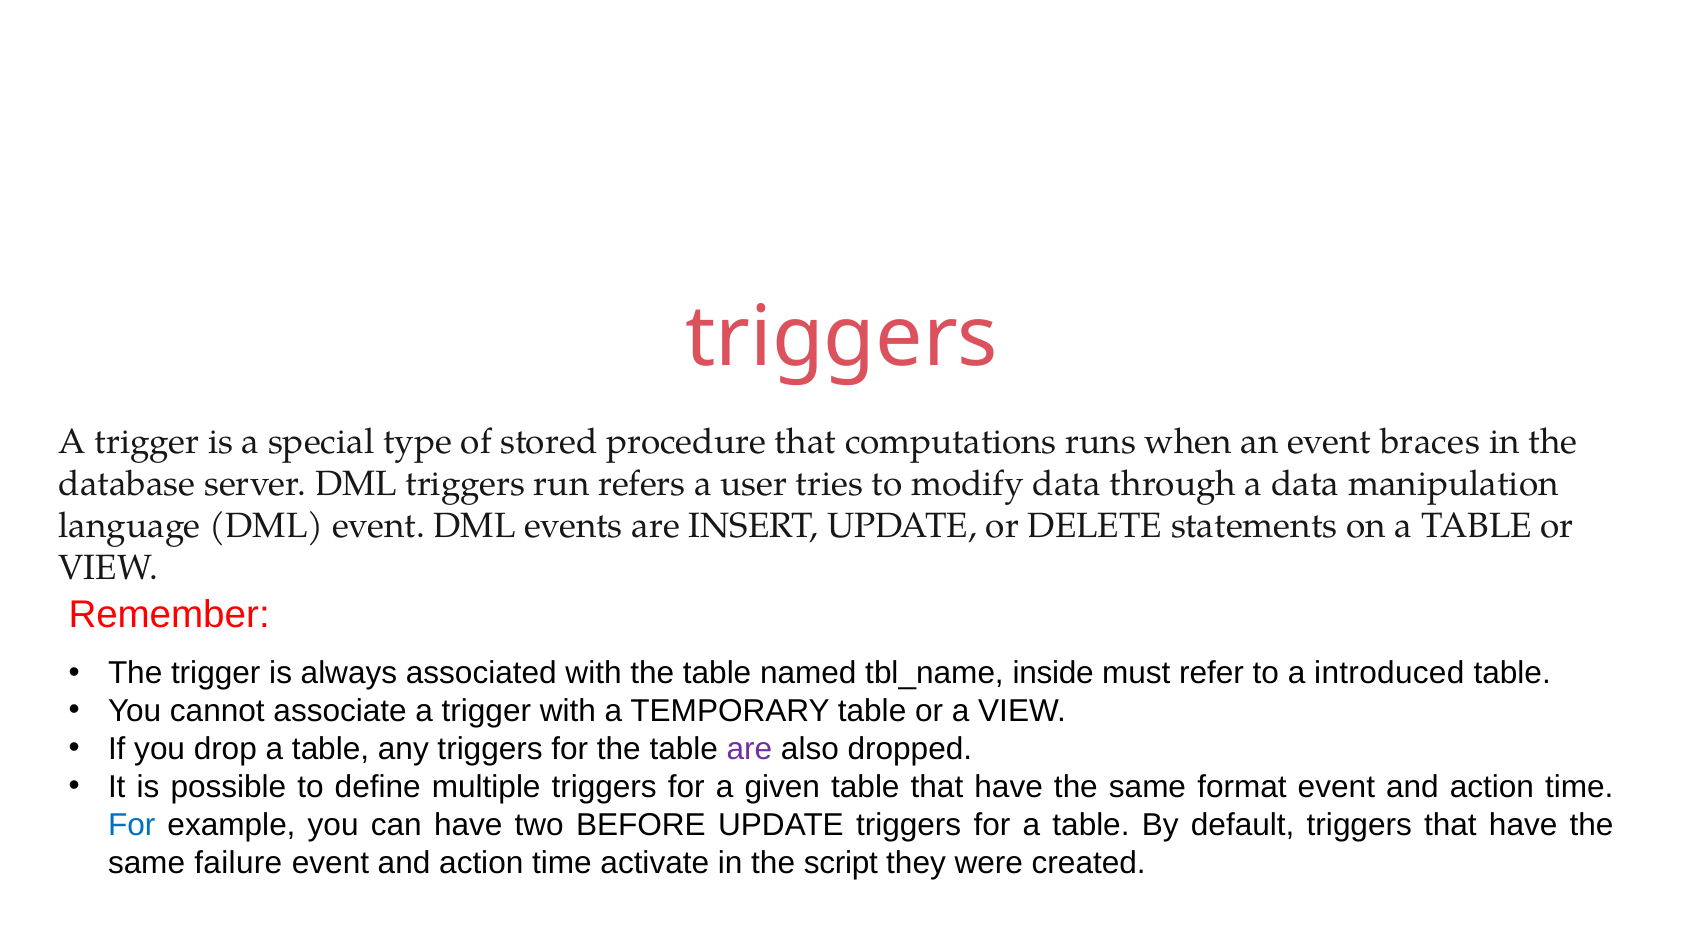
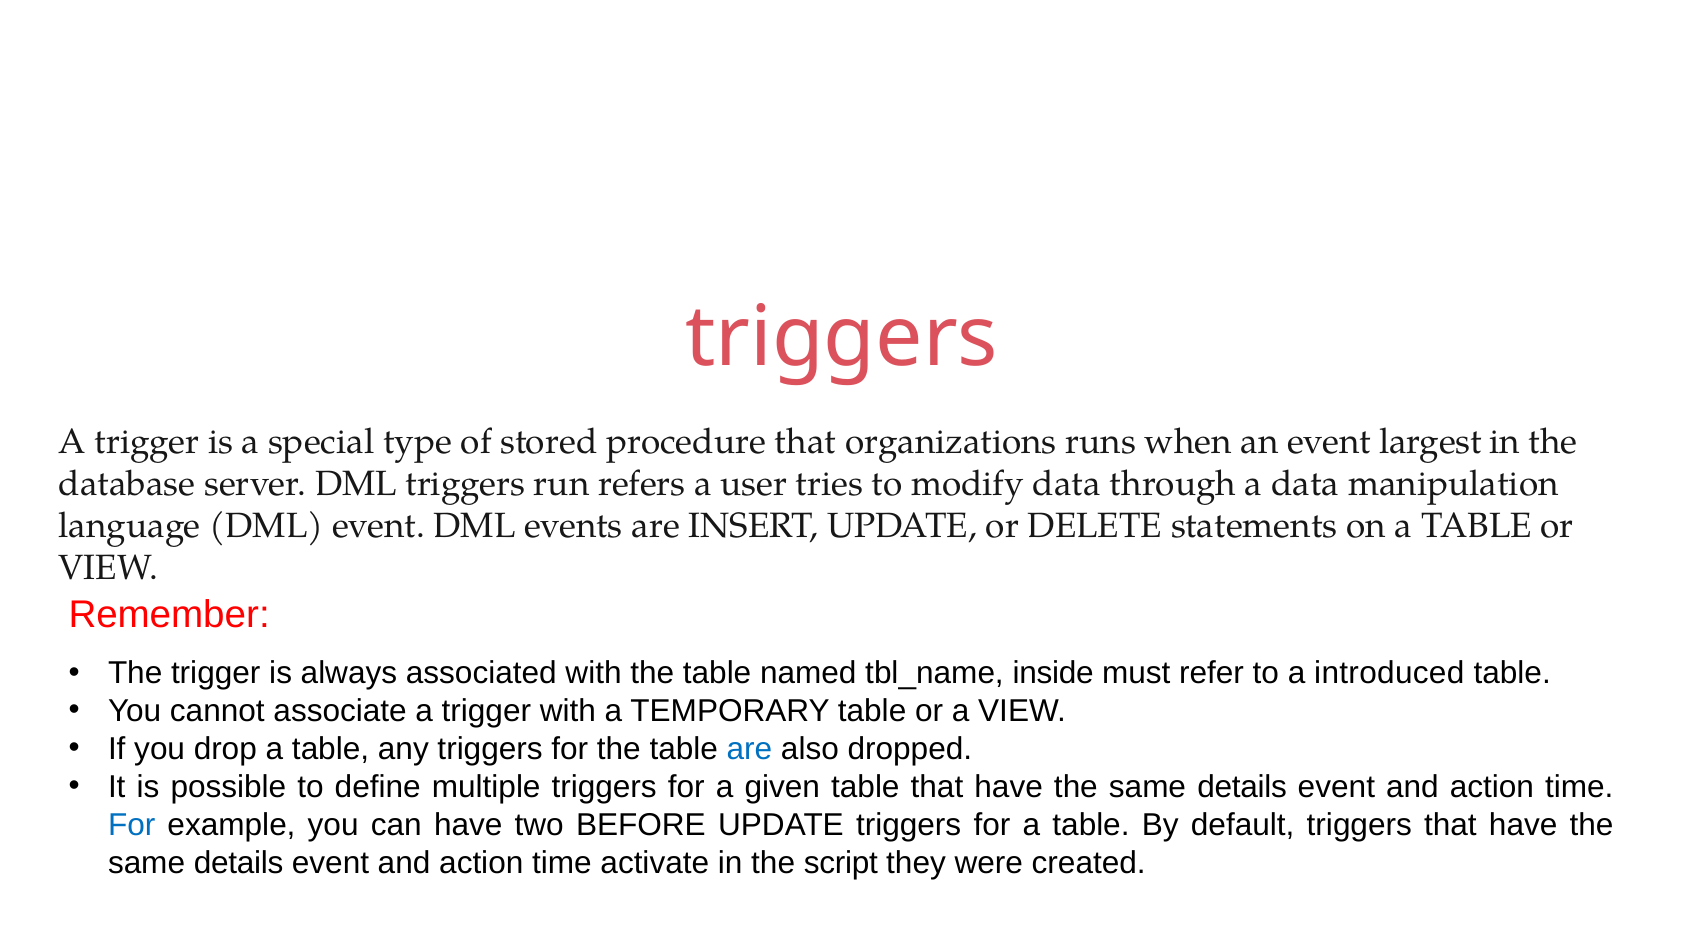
computations: computations -> organizations
braces: braces -> largest
are at (749, 749) colour: purple -> blue
format at (1242, 787): format -> details
failure at (238, 863): failure -> details
